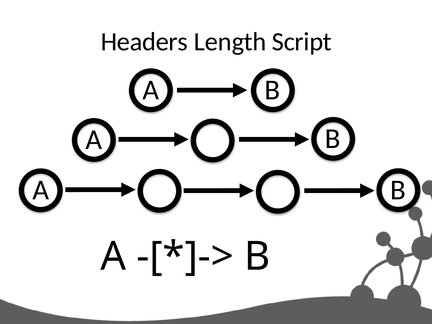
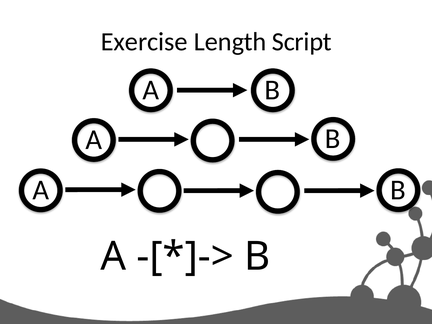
Headers: Headers -> Exercise
